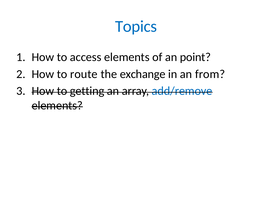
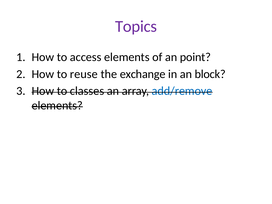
Topics colour: blue -> purple
route: route -> reuse
from: from -> block
getting: getting -> classes
